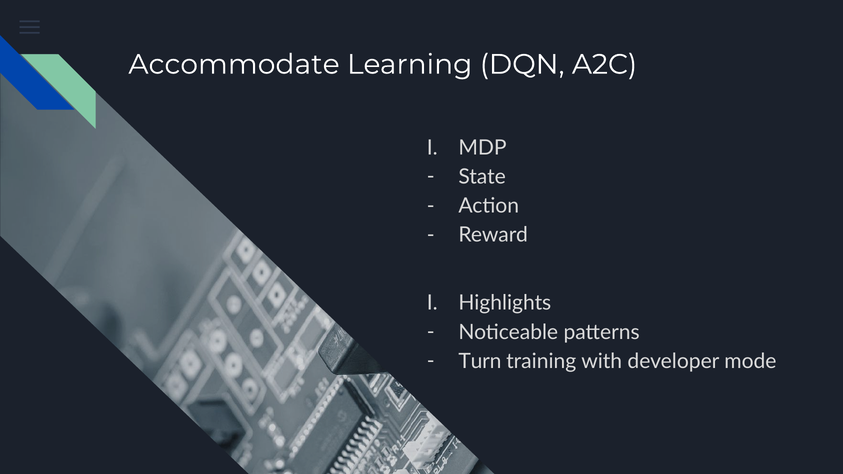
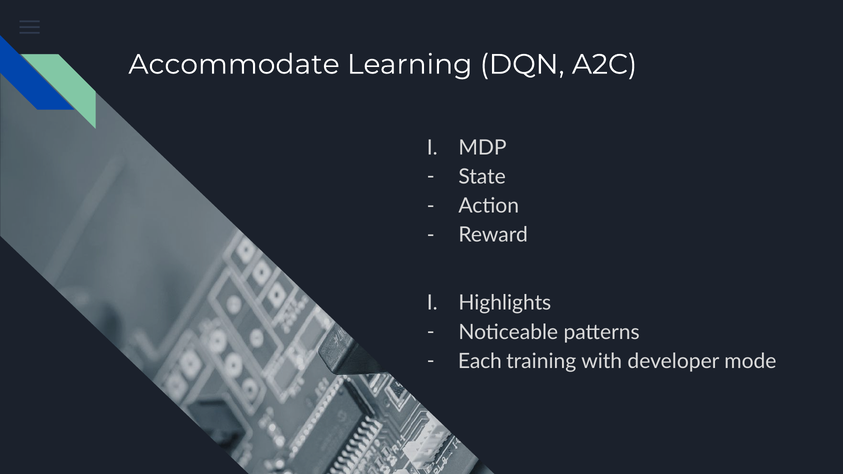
Turn: Turn -> Each
